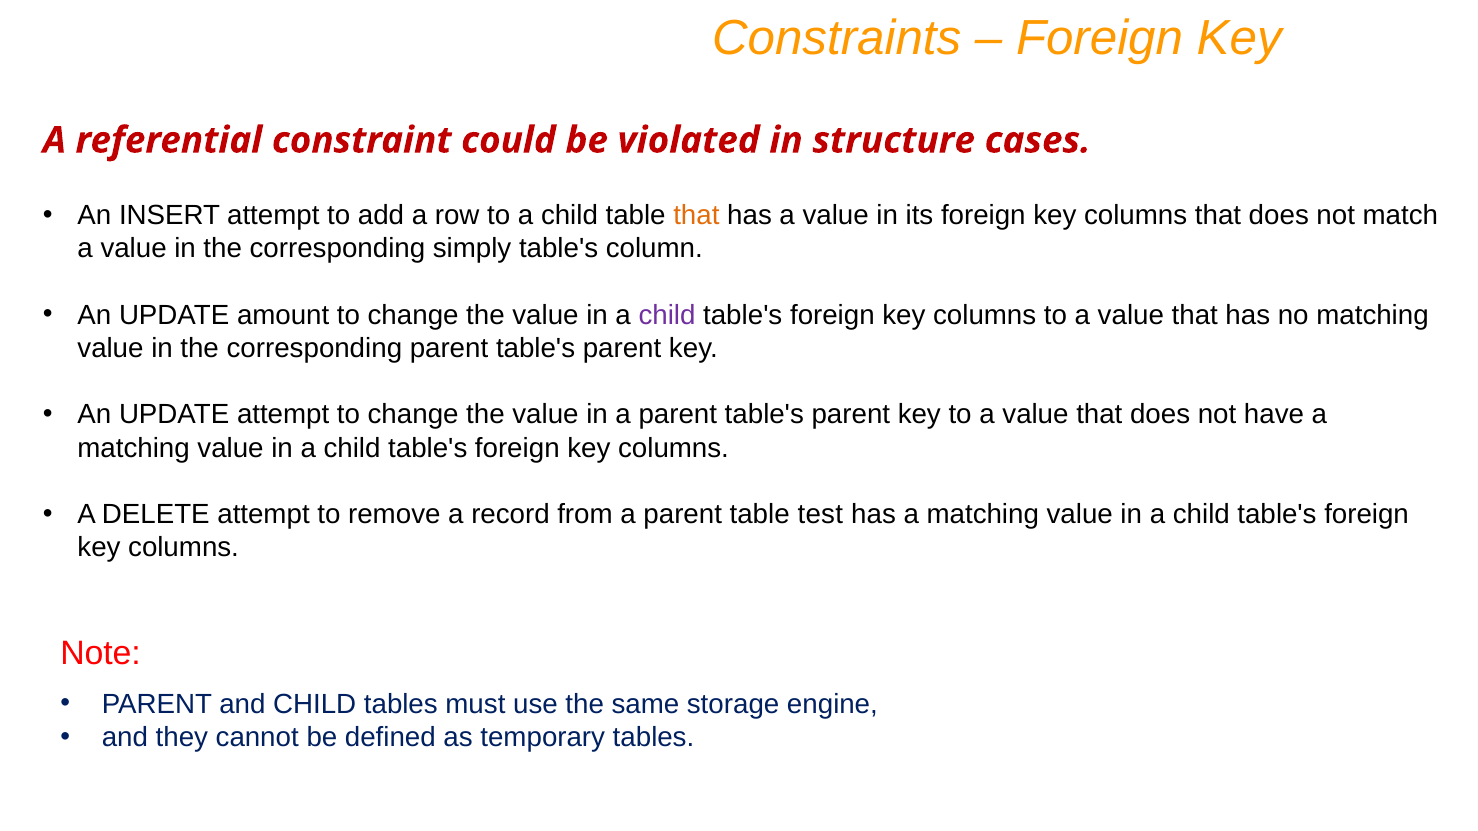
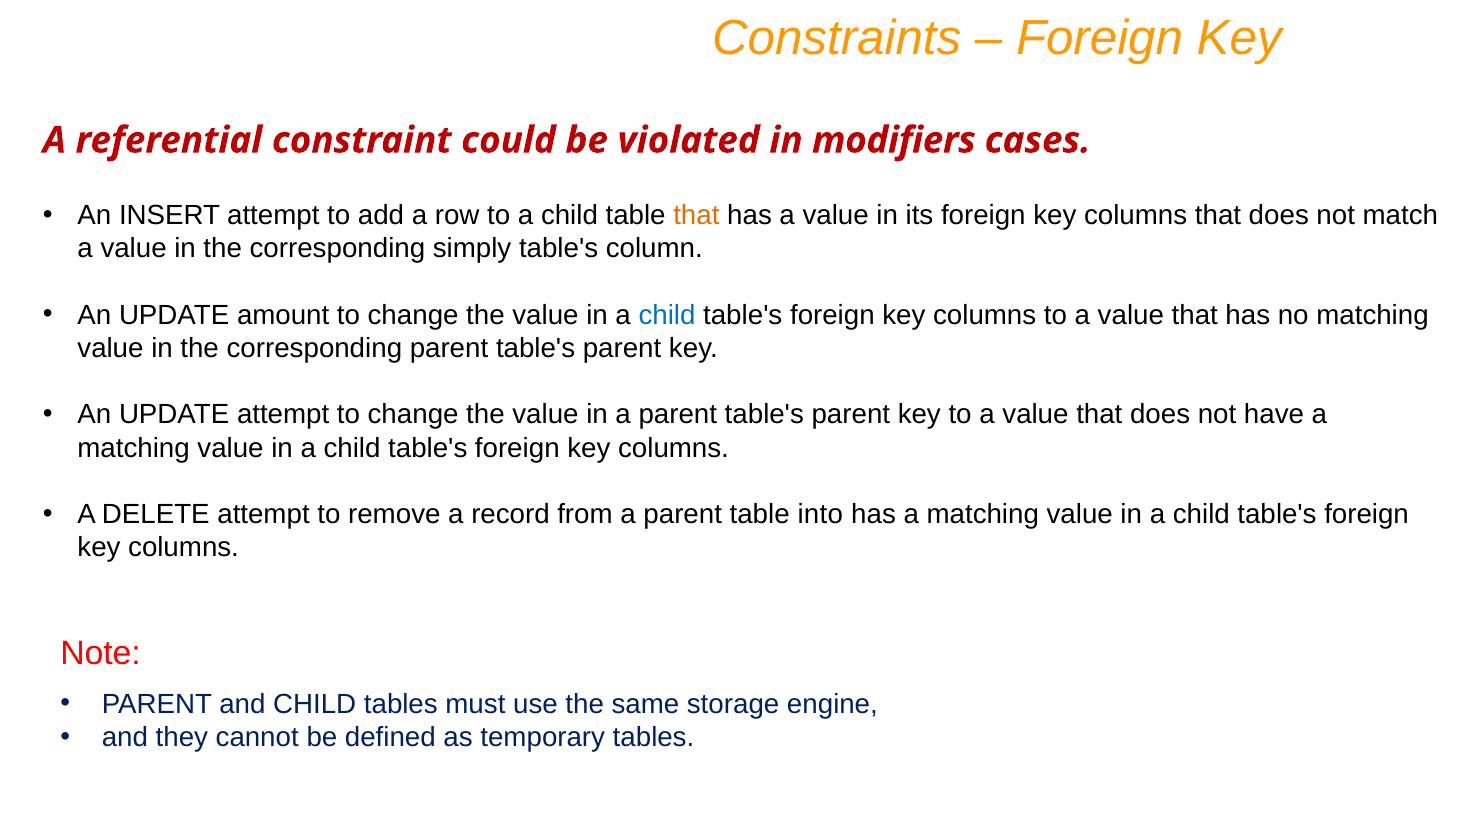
structure: structure -> modifiers
child at (667, 315) colour: purple -> blue
test: test -> into
